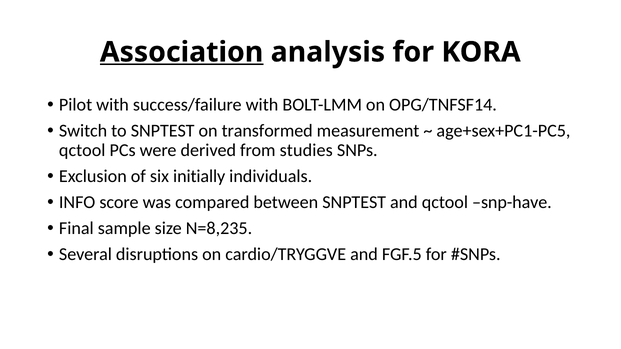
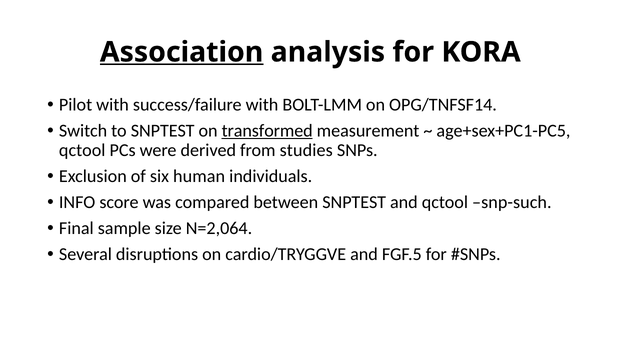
transformed underline: none -> present
initially: initially -> human
snp-have: snp-have -> snp-such
N=8,235: N=8,235 -> N=2,064
